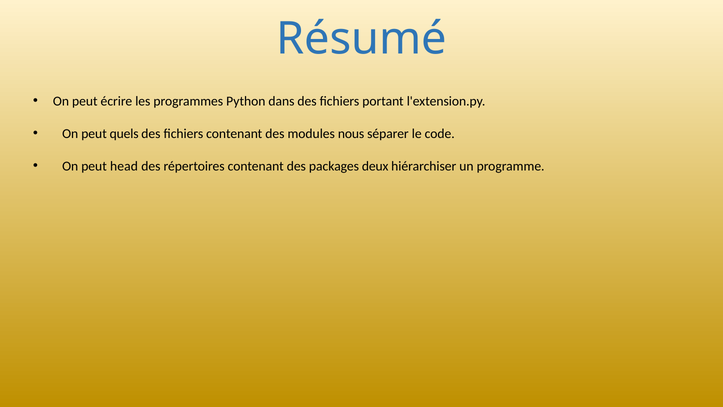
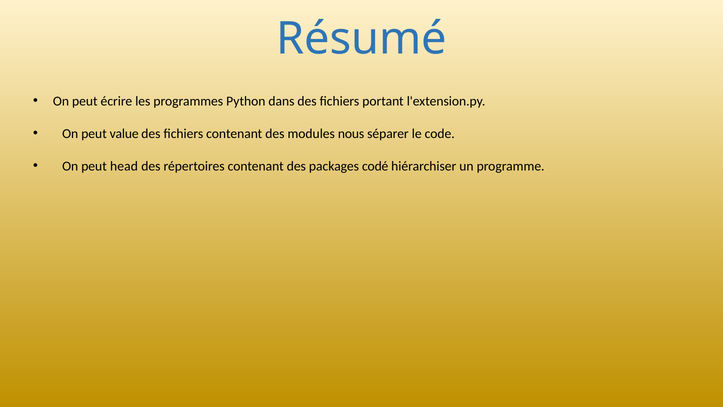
quels: quels -> value
deux: deux -> codé
